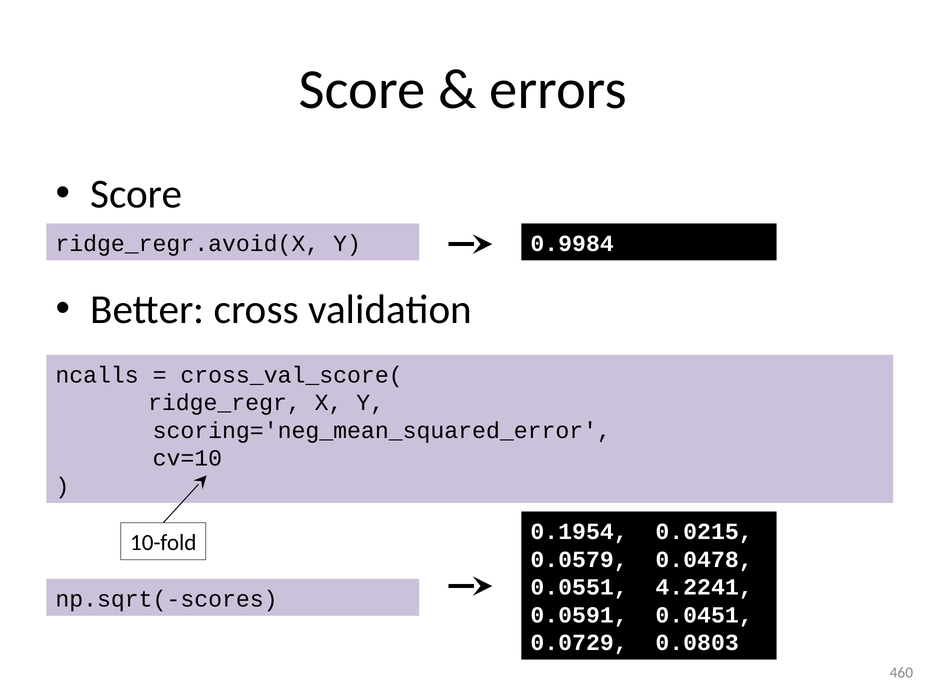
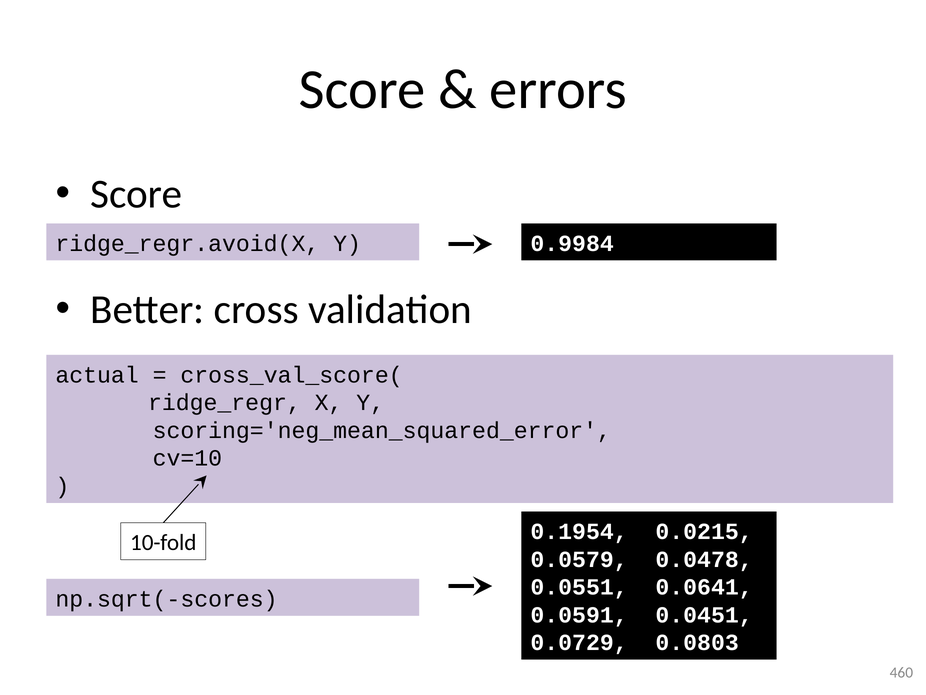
ncalls: ncalls -> actual
4.2241: 4.2241 -> 0.0641
